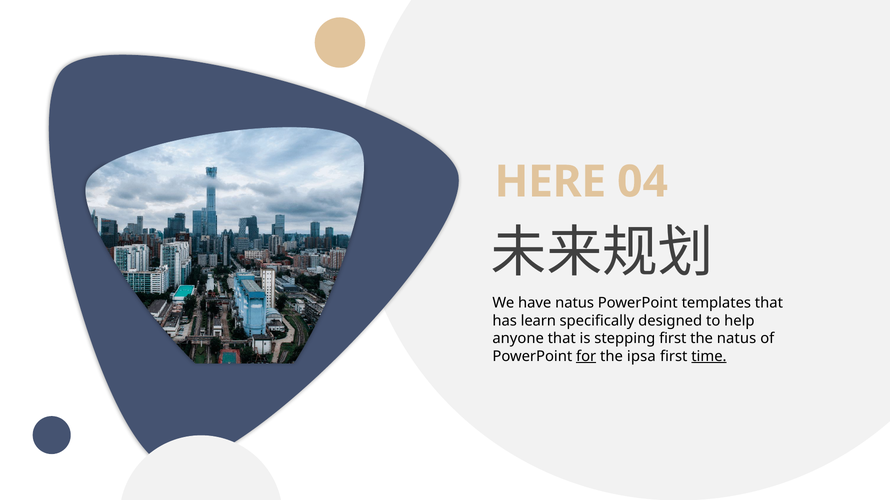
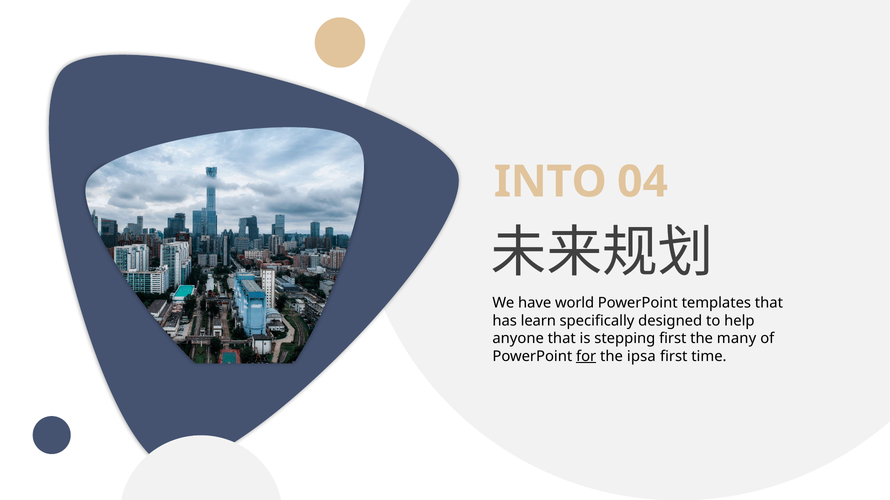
HERE: HERE -> INTO
have natus: natus -> world
the natus: natus -> many
time underline: present -> none
